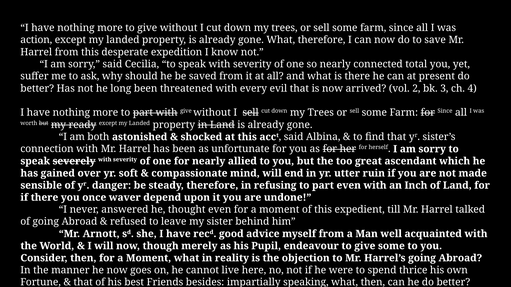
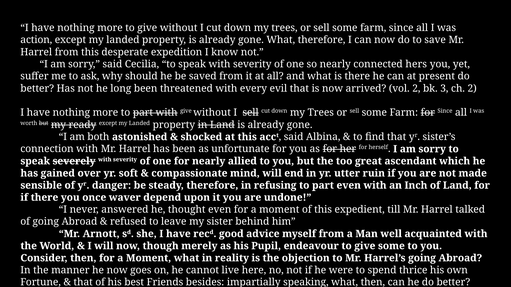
total: total -> hers
ch 4: 4 -> 2
